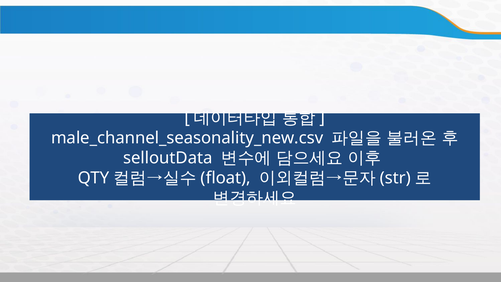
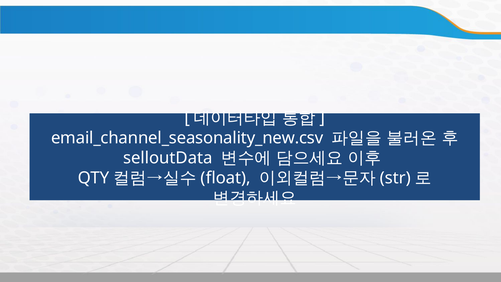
male_channel_seasonality_new.csv: male_channel_seasonality_new.csv -> email_channel_seasonality_new.csv
